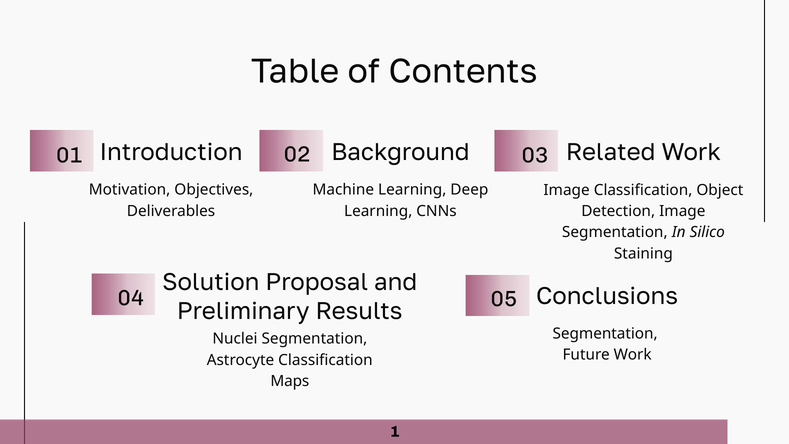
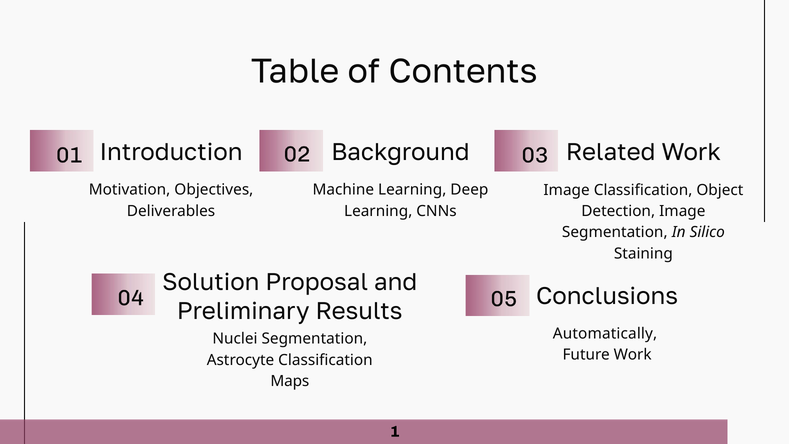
Segmentation at (605, 334): Segmentation -> Automatically
